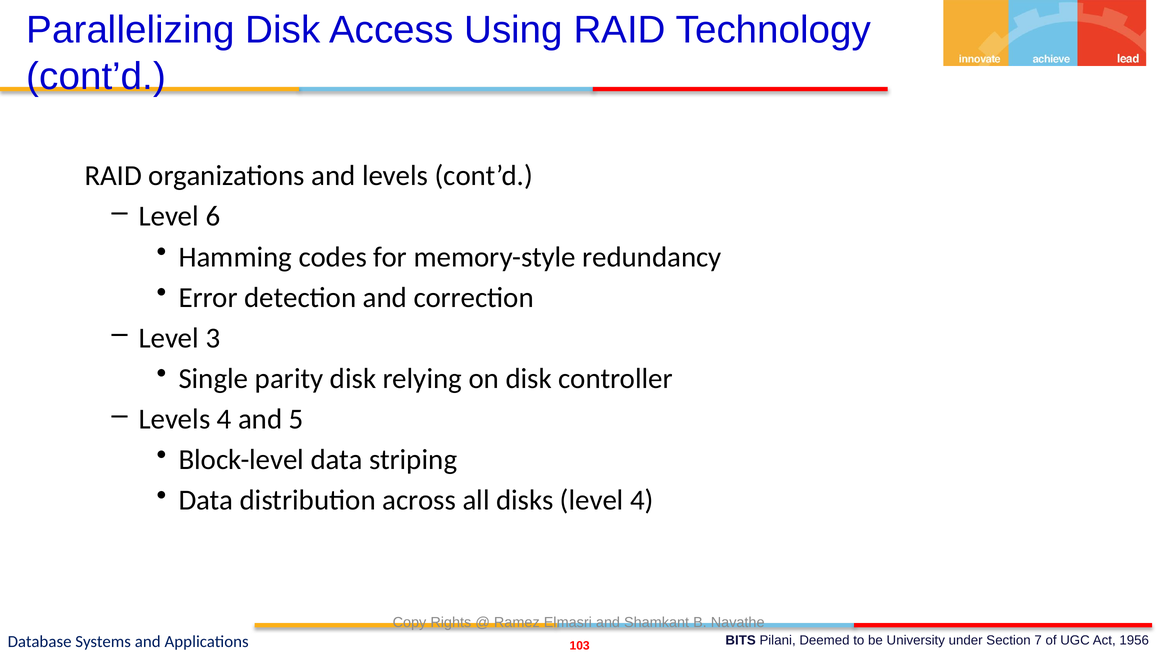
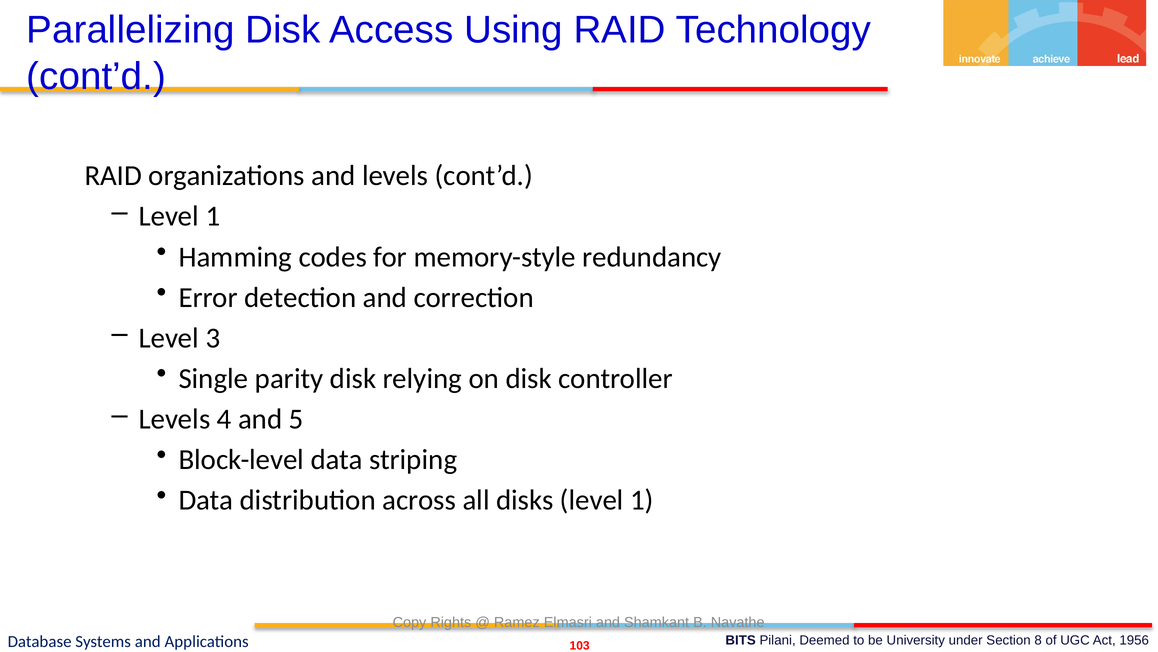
6 at (213, 216): 6 -> 1
disks level 4: 4 -> 1
7: 7 -> 8
